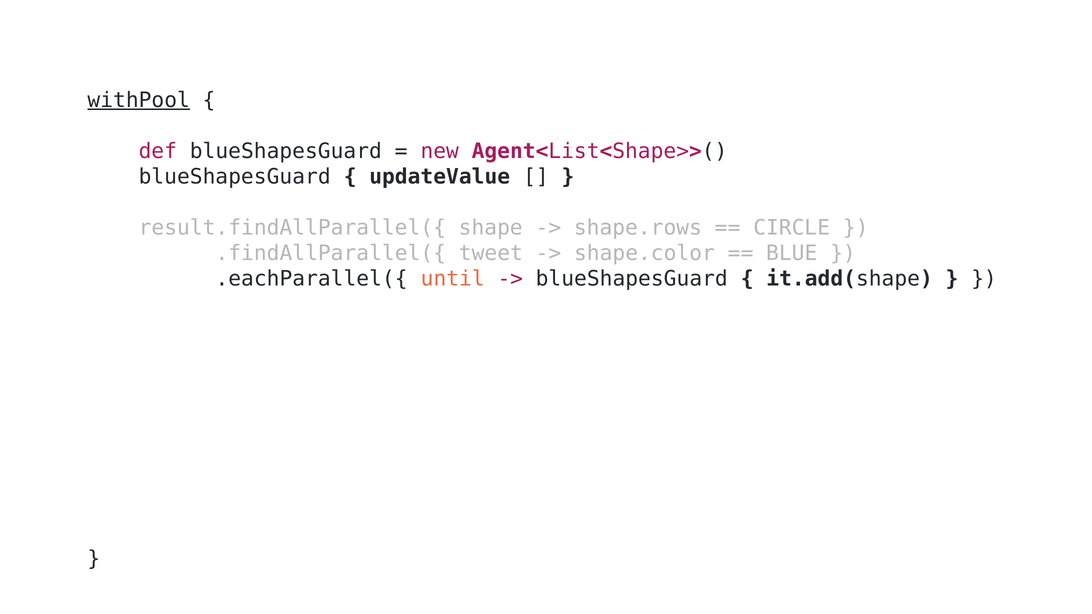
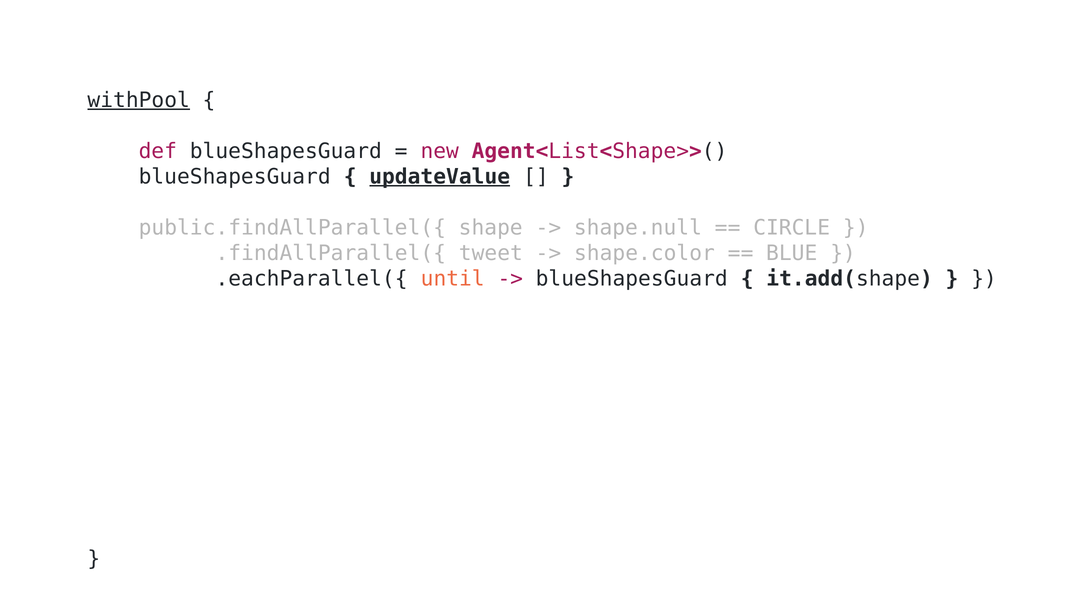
updateValue underline: none -> present
result.findAllParallel({: result.findAllParallel({ -> public.findAllParallel({
shape.rows: shape.rows -> shape.null
